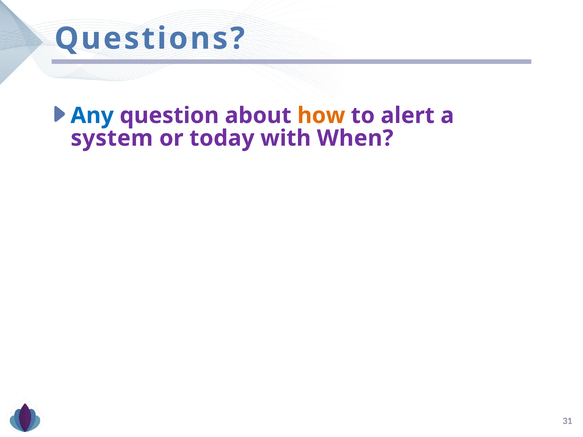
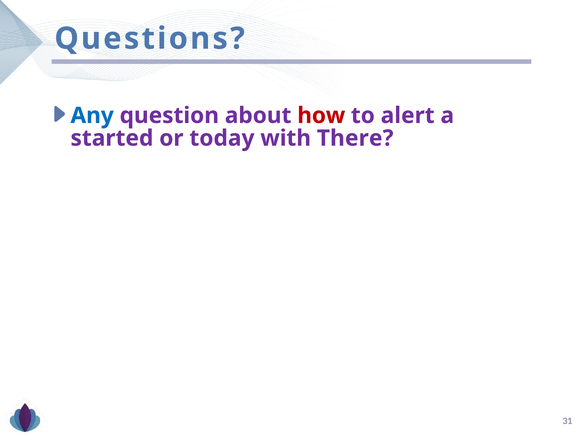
how colour: orange -> red
system: system -> started
When: When -> There
